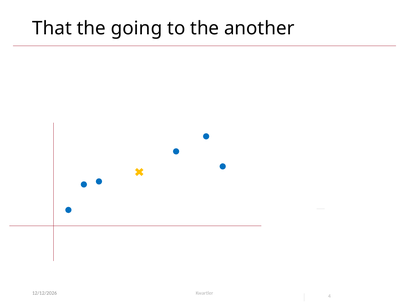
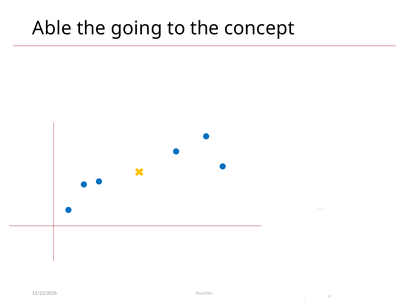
That: That -> Able
another: another -> concept
